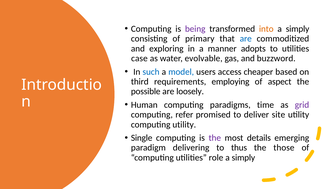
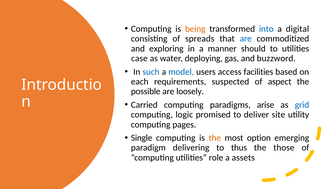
being colour: purple -> orange
into colour: orange -> blue
simply at (298, 29): simply -> digital
primary: primary -> spreads
adopts: adopts -> should
evolvable: evolvable -> deploying
cheaper: cheaper -> facilities
third: third -> each
employing: employing -> suspected
Human: Human -> Carried
time: time -> arise
grid colour: purple -> blue
refer: refer -> logic
computing utility: utility -> pages
the at (215, 137) colour: purple -> orange
details: details -> option
simply at (243, 157): simply -> assets
